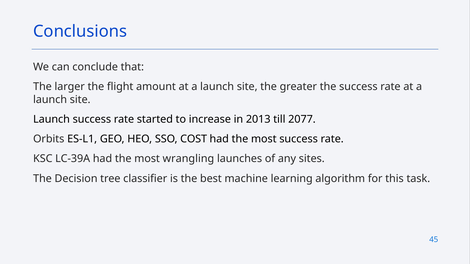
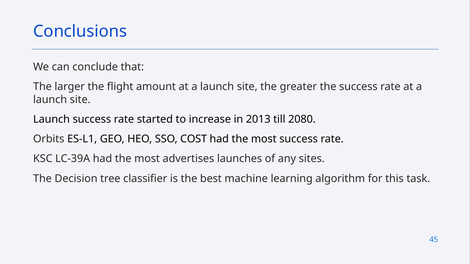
2077: 2077 -> 2080
wrangling: wrangling -> advertises
